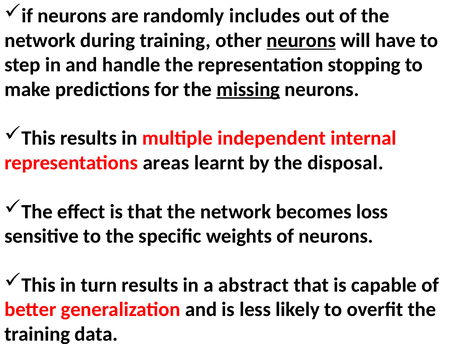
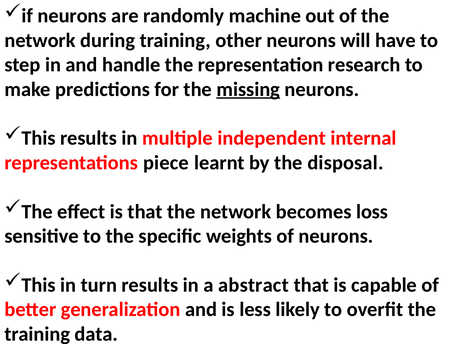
includes: includes -> machine
neurons at (301, 40) underline: present -> none
stopping: stopping -> research
areas: areas -> piece
